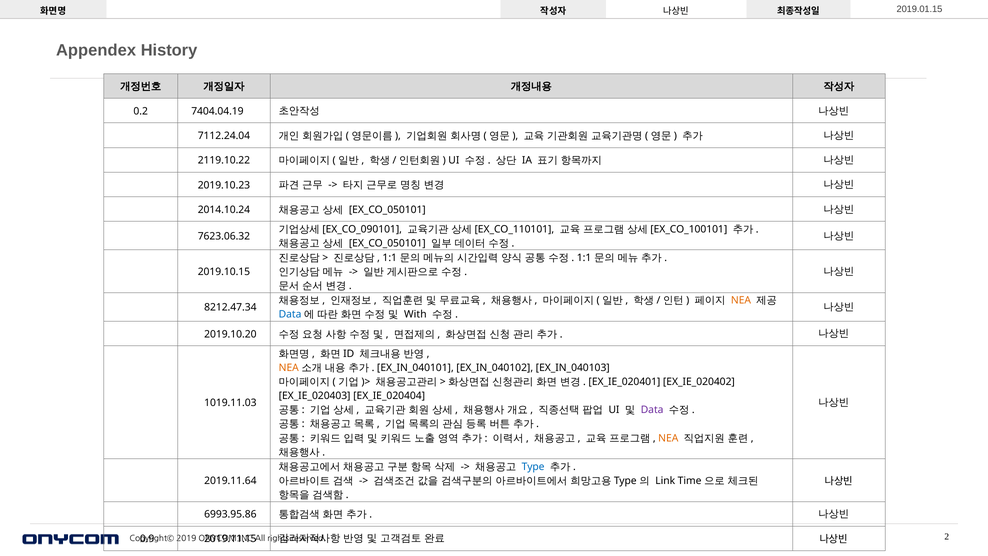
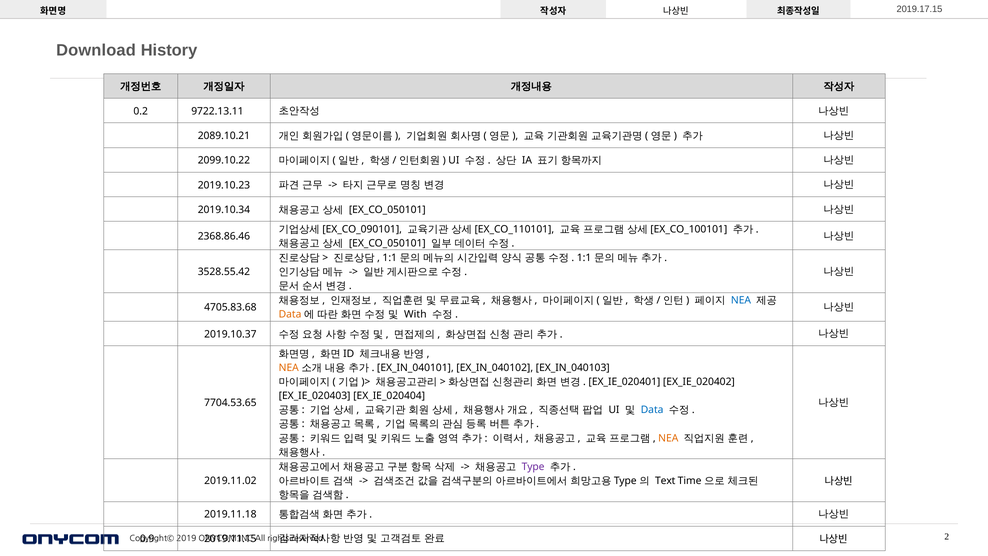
2019.01.15: 2019.01.15 -> 2019.17.15
Appendex: Appendex -> Download
7404.04.19: 7404.04.19 -> 9722.13.11
7112.24.04: 7112.24.04 -> 2089.10.21
2119.10.22: 2119.10.22 -> 2099.10.22
2014.10.24: 2014.10.24 -> 2019.10.34
7623.06.32: 7623.06.32 -> 2368.86.46
2019.10.15: 2019.10.15 -> 3528.55.42
NEA at (741, 300) colour: orange -> blue
8212.47.34: 8212.47.34 -> 4705.83.68
Data at (290, 314) colour: blue -> orange
2019.10.20: 2019.10.20 -> 2019.10.37
1019.11.03: 1019.11.03 -> 7704.53.65
Data at (652, 410) colour: purple -> blue
Type colour: blue -> purple
Link: Link -> Text
2019.11.64: 2019.11.64 -> 2019.11.02
6993.95.86: 6993.95.86 -> 2019.11.18
